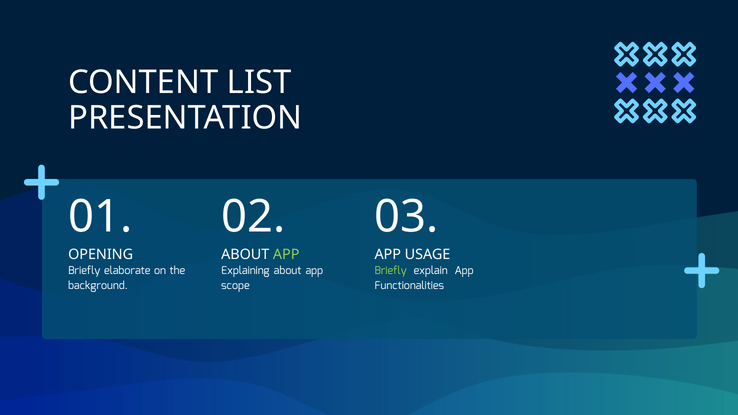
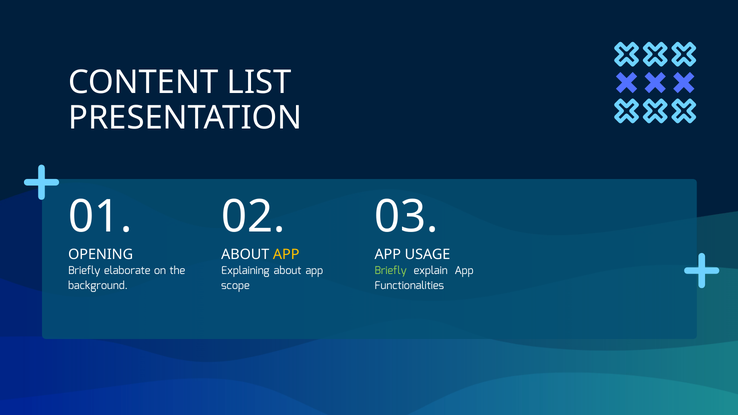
APP at (286, 255) colour: light green -> yellow
